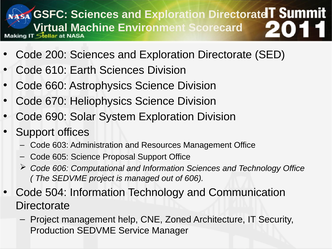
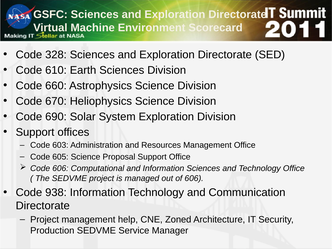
200: 200 -> 328
504: 504 -> 938
